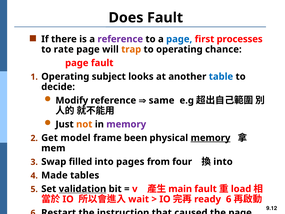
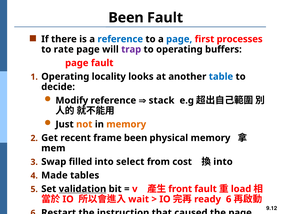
Does at (126, 18): Does -> Been
reference at (120, 39) colour: purple -> blue
trap colour: orange -> purple
chance: chance -> buffers
subject: subject -> locality
same: same -> stack
memory at (126, 124) colour: purple -> orange
model: model -> recent
memory at (211, 138) underline: present -> none
pages: pages -> select
four: four -> cost
main: main -> front
